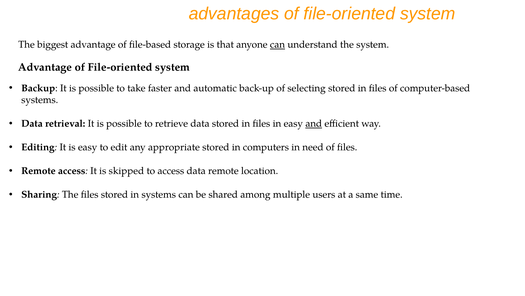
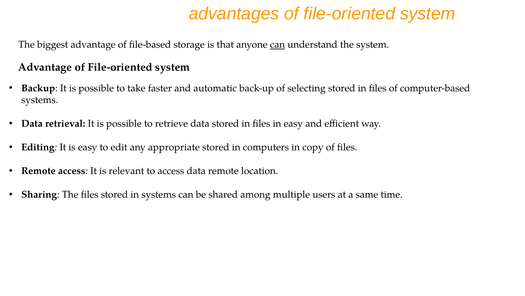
and at (314, 123) underline: present -> none
need: need -> copy
skipped: skipped -> relevant
